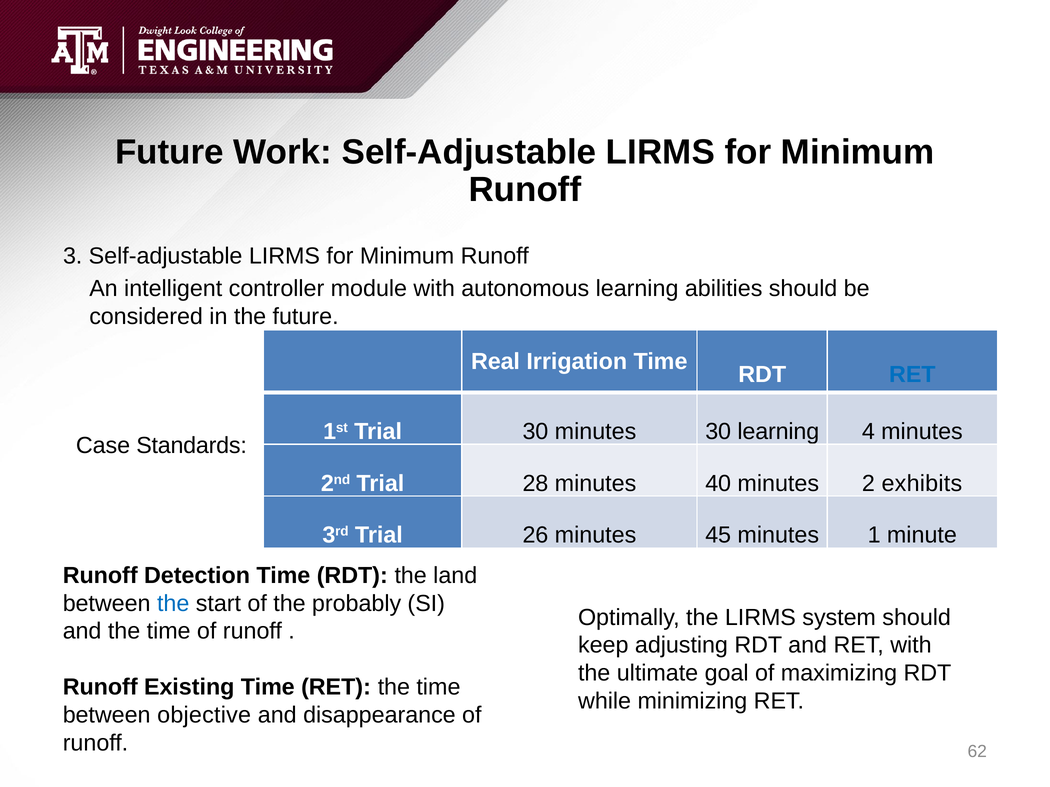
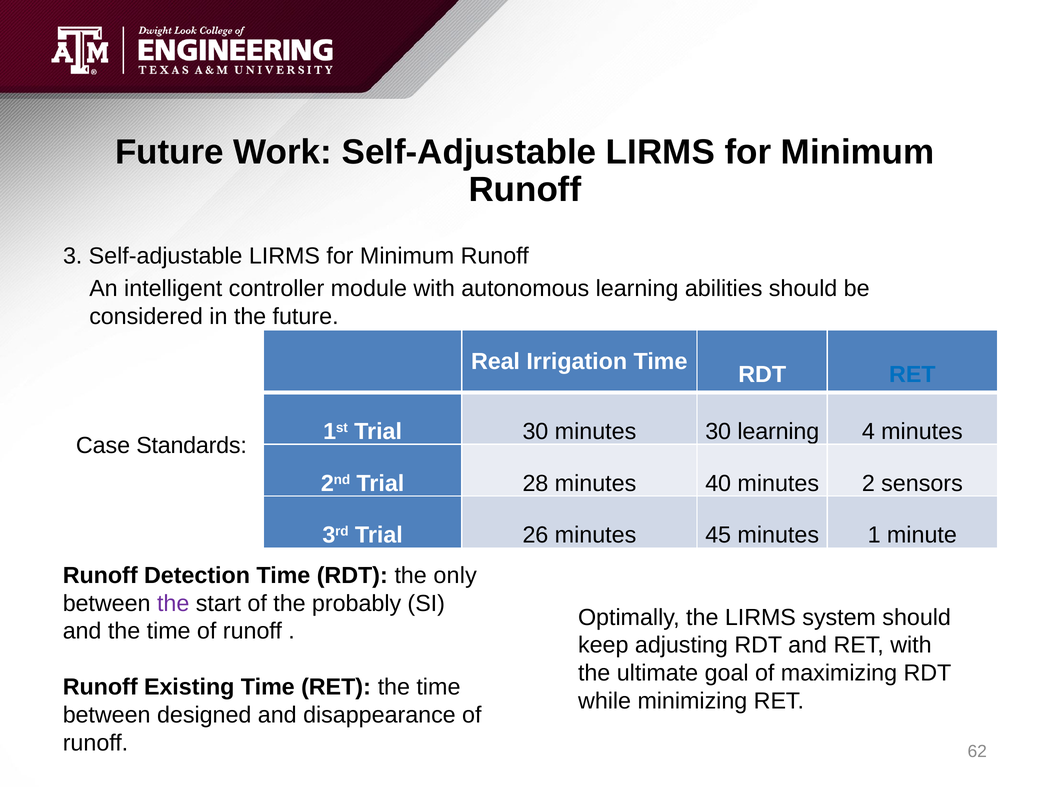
exhibits: exhibits -> sensors
land: land -> only
the at (173, 604) colour: blue -> purple
objective: objective -> designed
